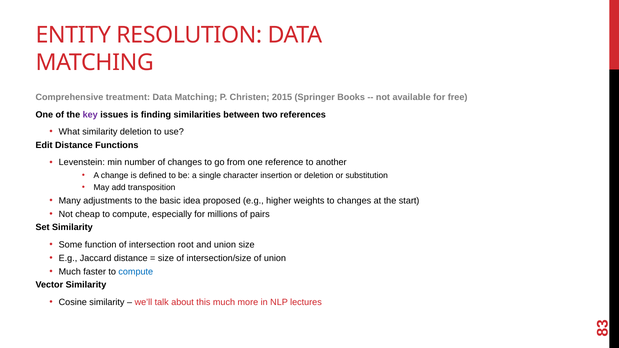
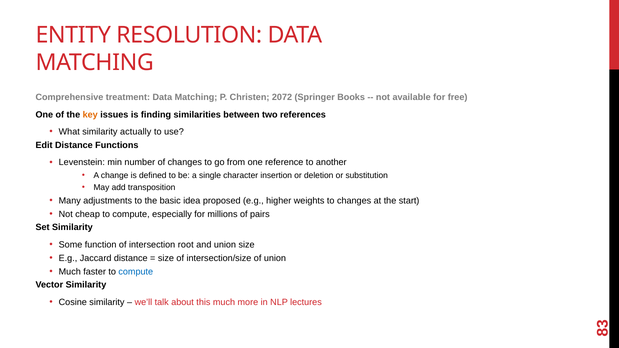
2015: 2015 -> 2072
key colour: purple -> orange
similarity deletion: deletion -> actually
